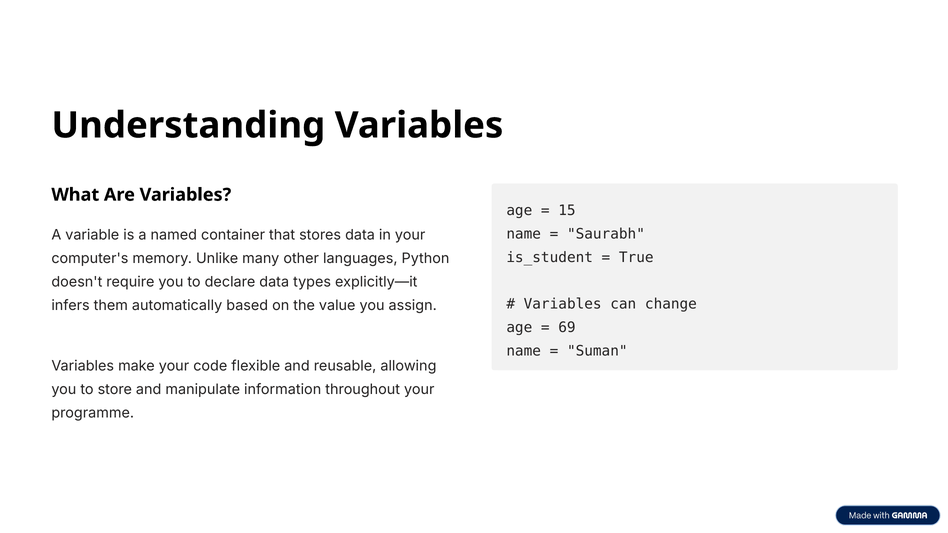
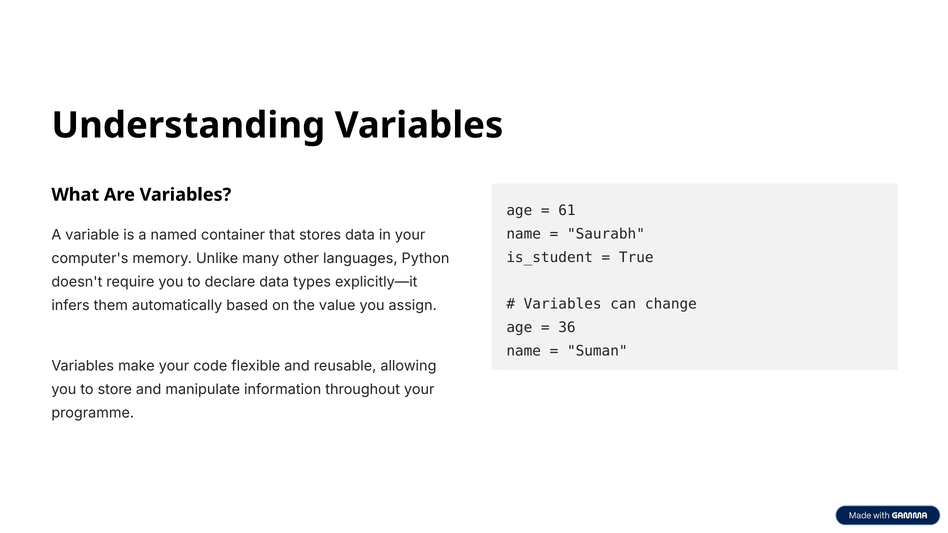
15: 15 -> 61
69: 69 -> 36
